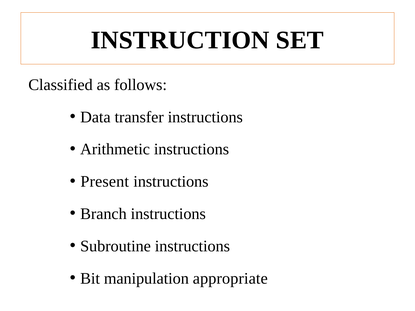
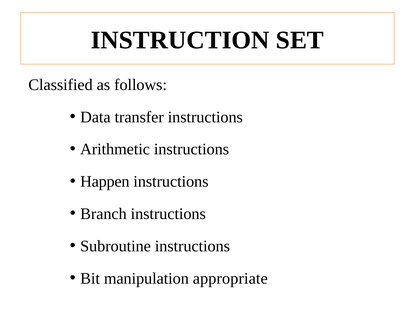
Present: Present -> Happen
